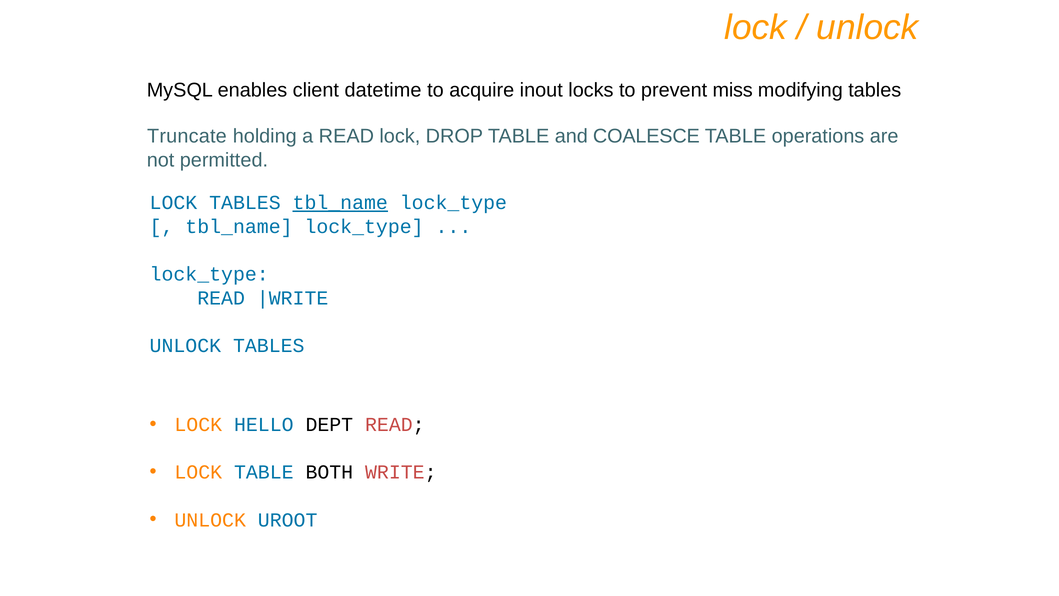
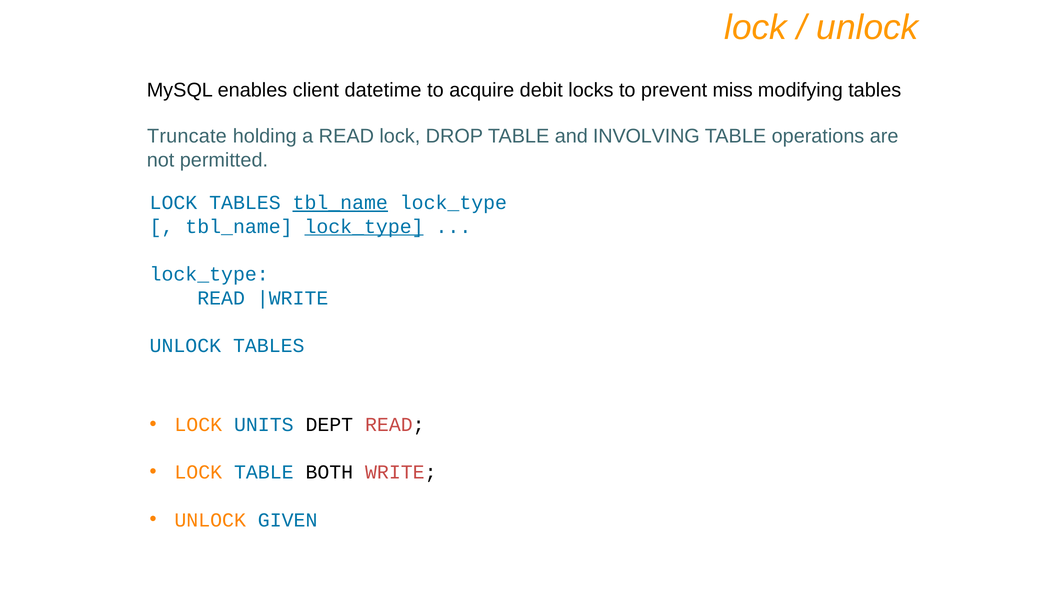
inout: inout -> debit
COALESCE: COALESCE -> INVOLVING
lock_type at (364, 226) underline: none -> present
HELLO: HELLO -> UNITS
UROOT: UROOT -> GIVEN
